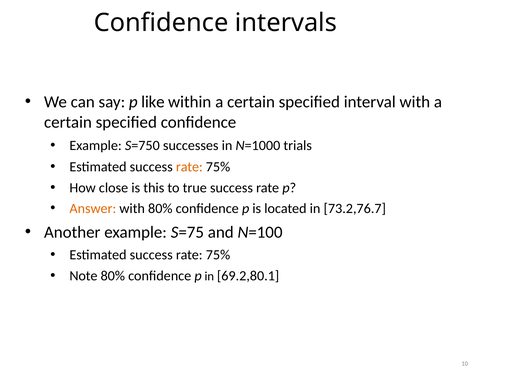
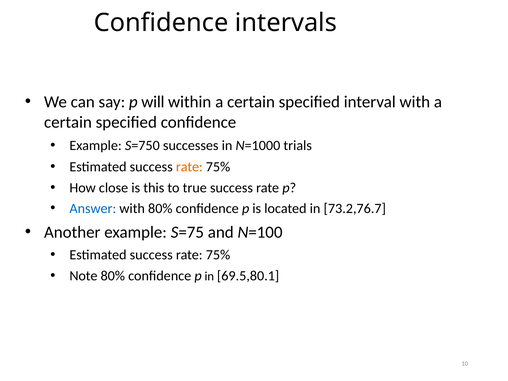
like: like -> will
Answer colour: orange -> blue
69.2,80.1: 69.2,80.1 -> 69.5,80.1
